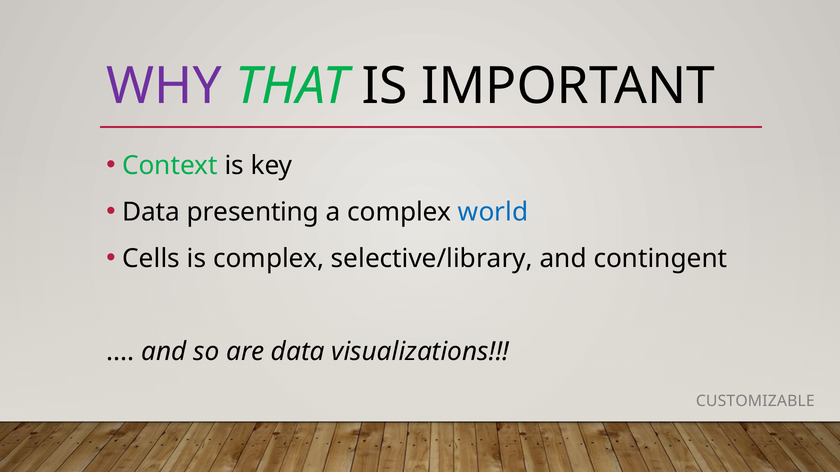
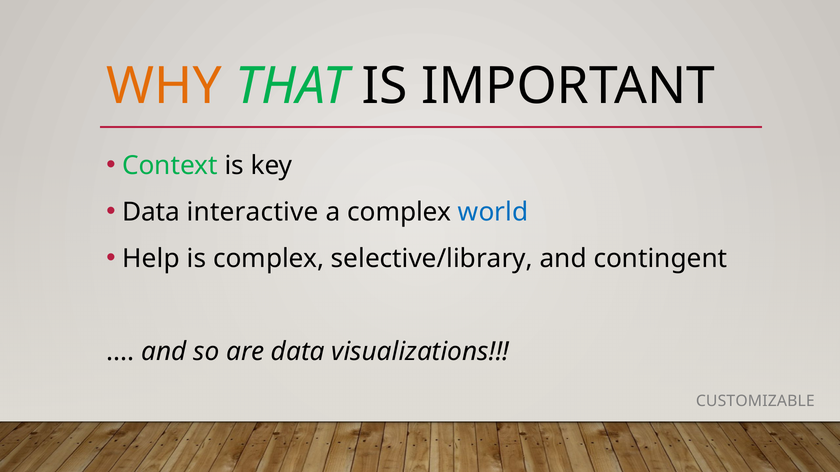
WHY colour: purple -> orange
presenting: presenting -> interactive
Cells: Cells -> Help
